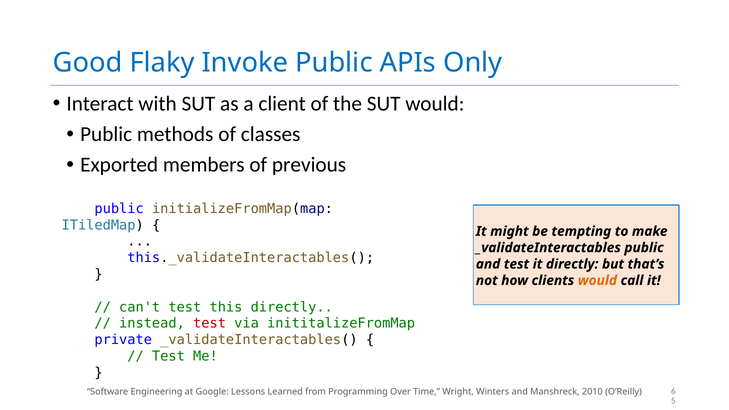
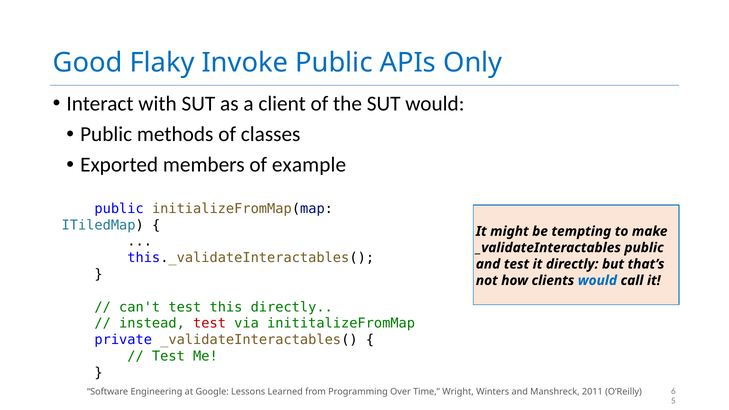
previous: previous -> example
would at (597, 281) colour: orange -> blue
2010: 2010 -> 2011
